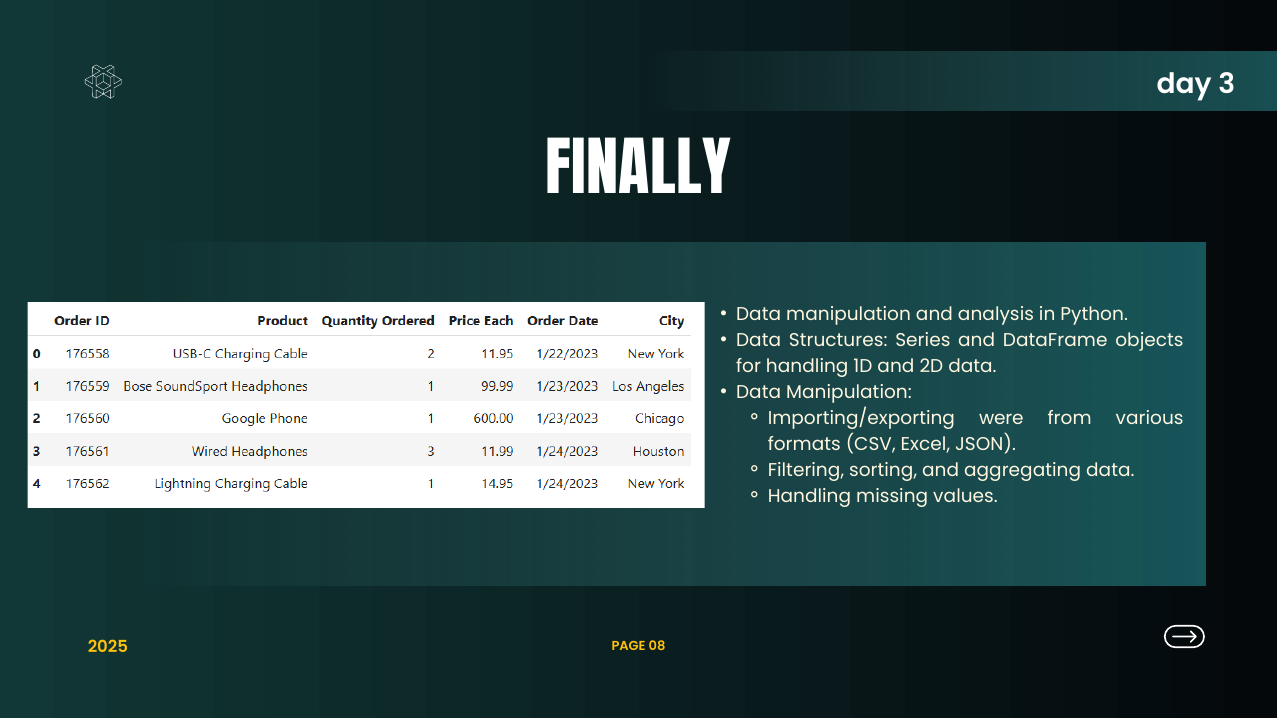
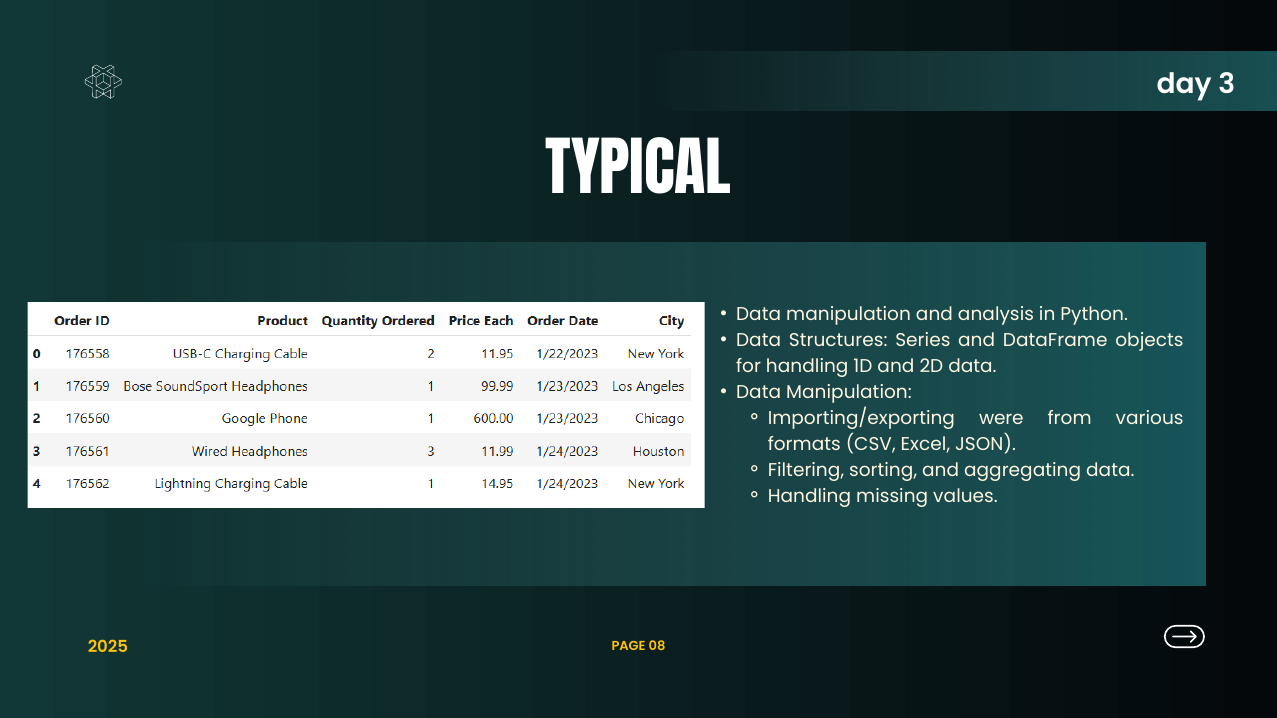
FINALLY: FINALLY -> TYPICAL
